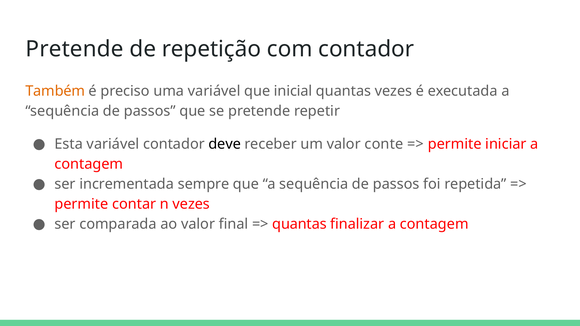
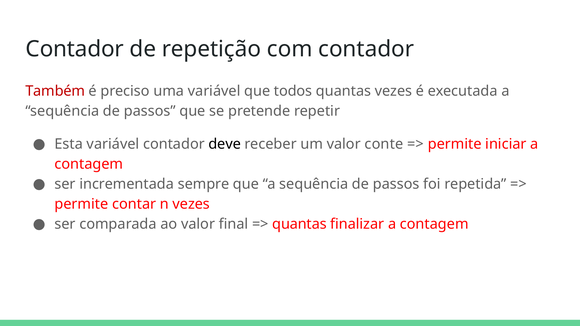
Pretende at (75, 49): Pretende -> Contador
Também colour: orange -> red
inicial: inicial -> todos
